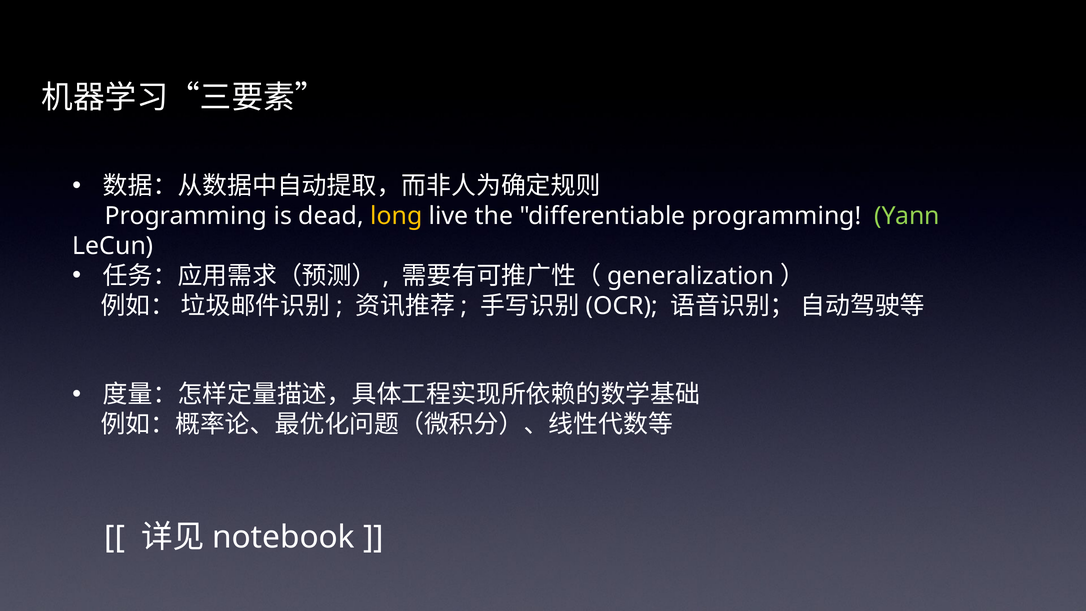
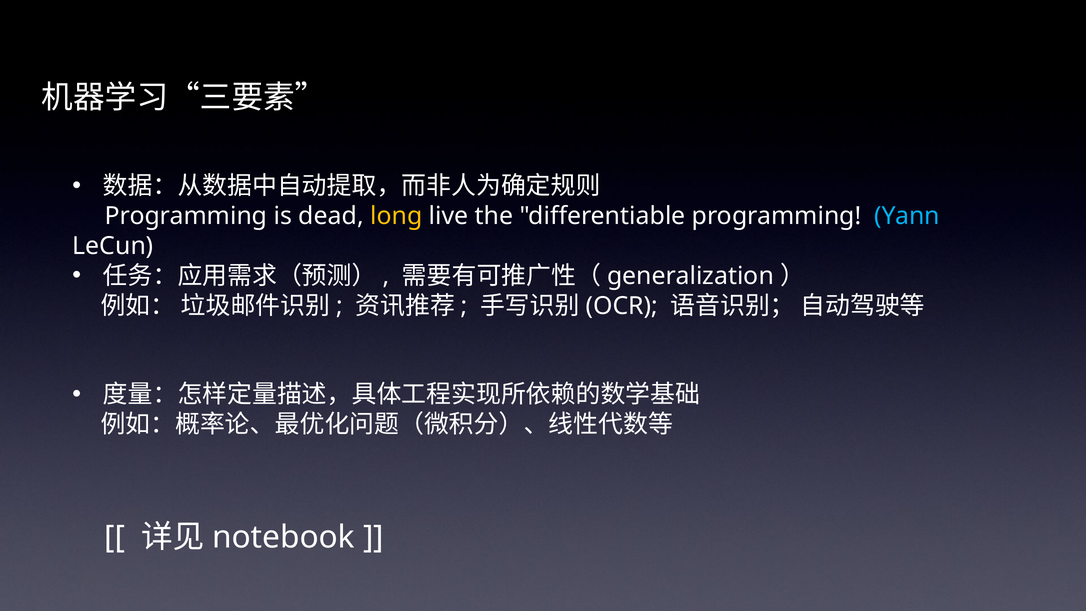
Yann colour: light green -> light blue
